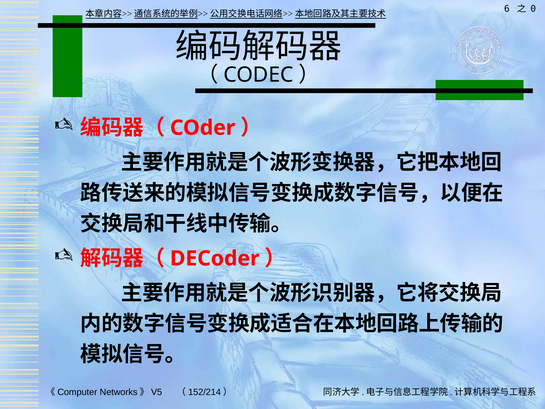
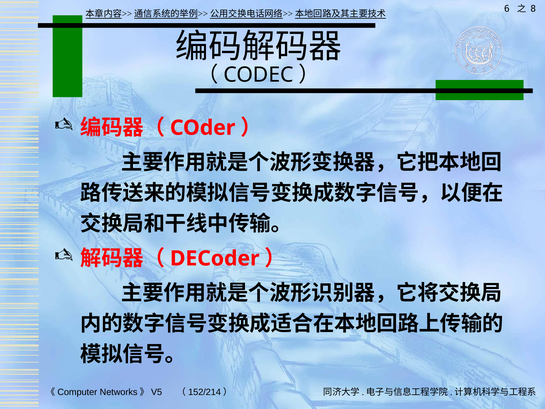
0: 0 -> 8
